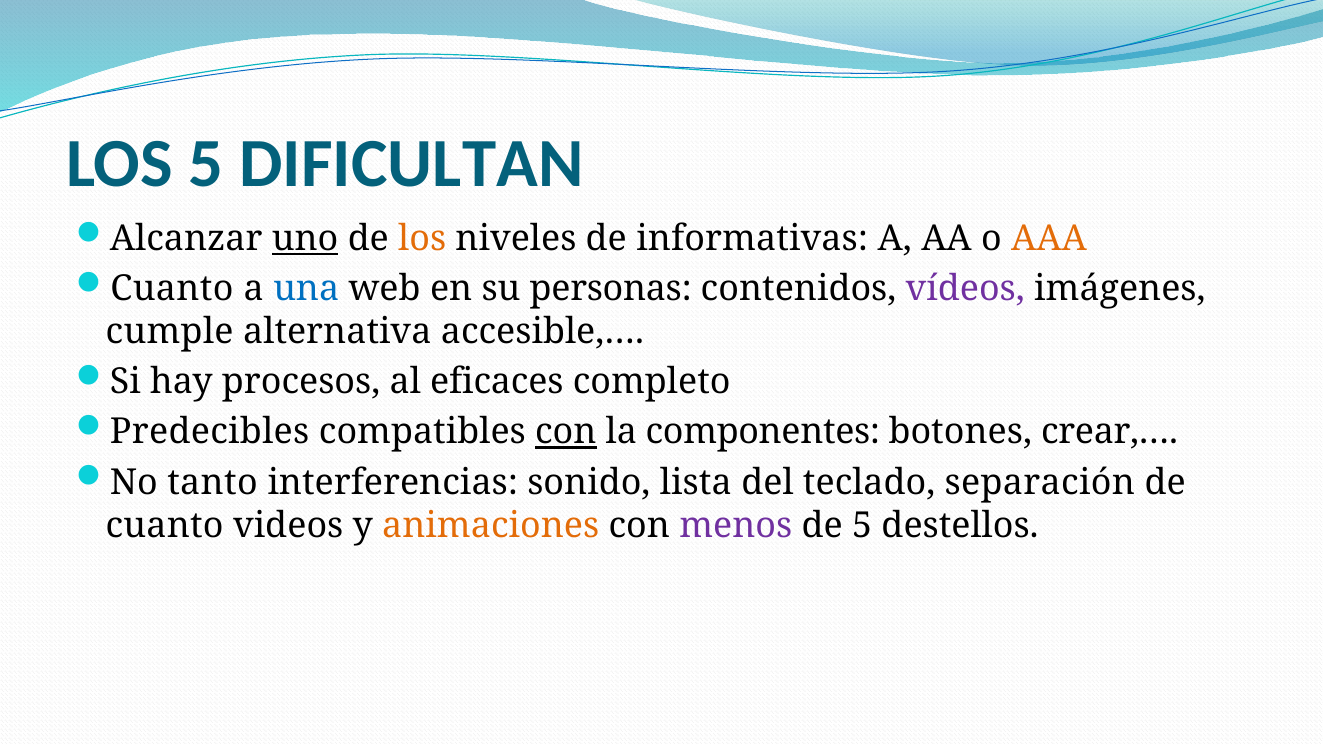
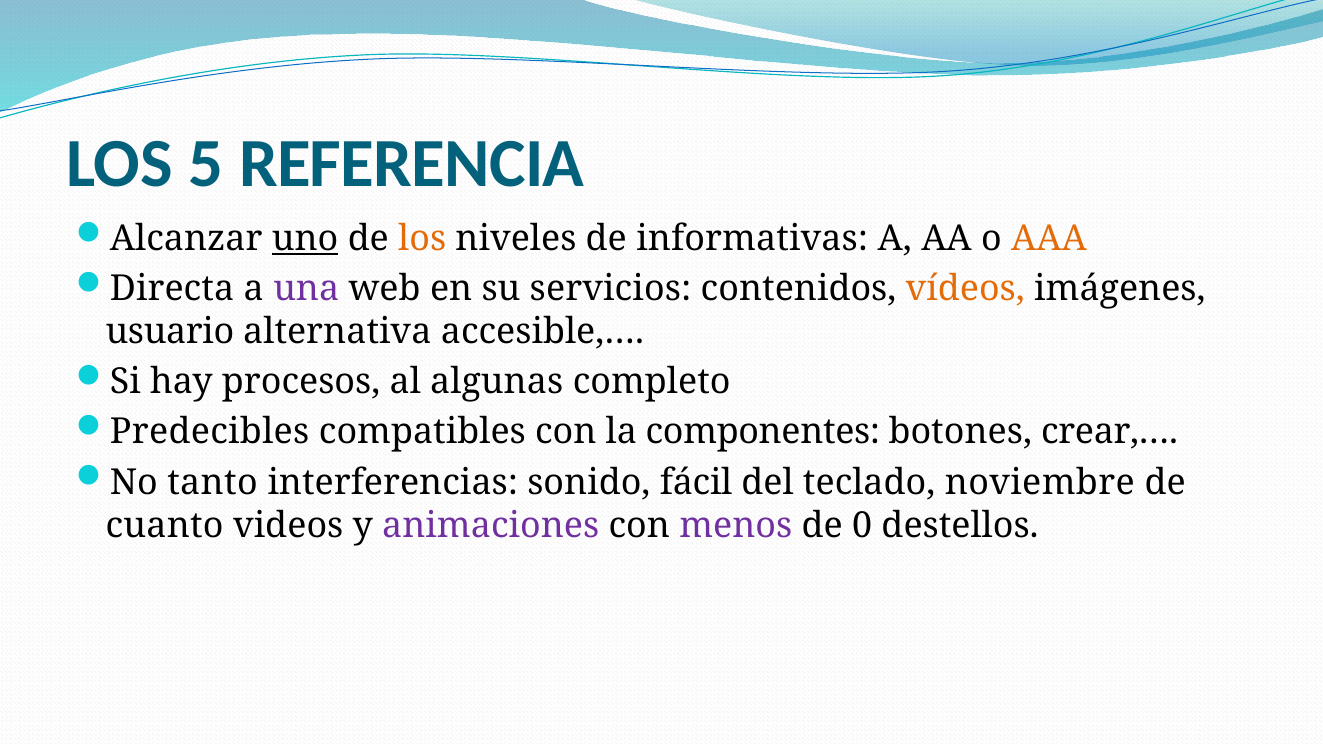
DIFICULTAN: DIFICULTAN -> REFERENCIA
Cuanto at (172, 289): Cuanto -> Directa
una colour: blue -> purple
personas: personas -> servicios
vídeos colour: purple -> orange
cumple: cumple -> usuario
eficaces: eficaces -> algunas
con at (566, 432) underline: present -> none
lista: lista -> fácil
separación: separación -> noviembre
animaciones colour: orange -> purple
de 5: 5 -> 0
